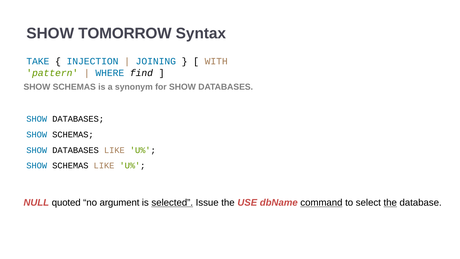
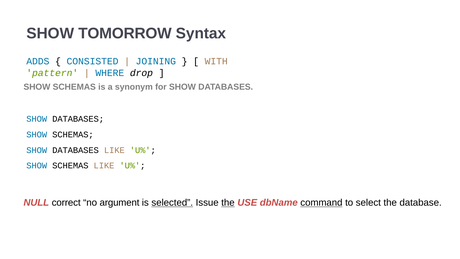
TAKE: TAKE -> ADDS
INJECTION: INJECTION -> CONSISTED
find: find -> drop
quoted: quoted -> correct
the at (228, 202) underline: none -> present
the at (390, 202) underline: present -> none
